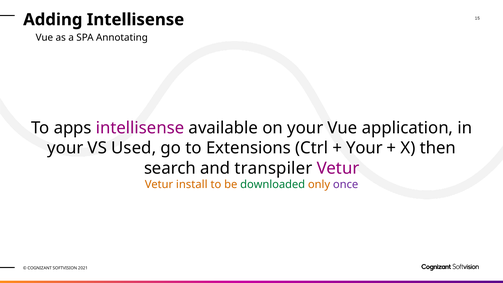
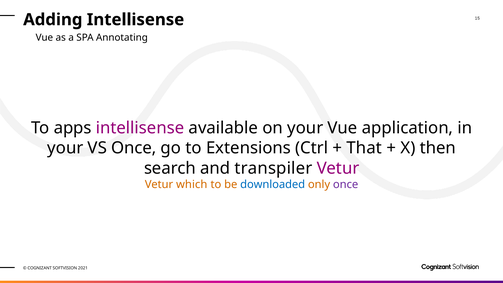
VS Used: Used -> Once
Your at (364, 148): Your -> That
install: install -> which
downloaded colour: green -> blue
